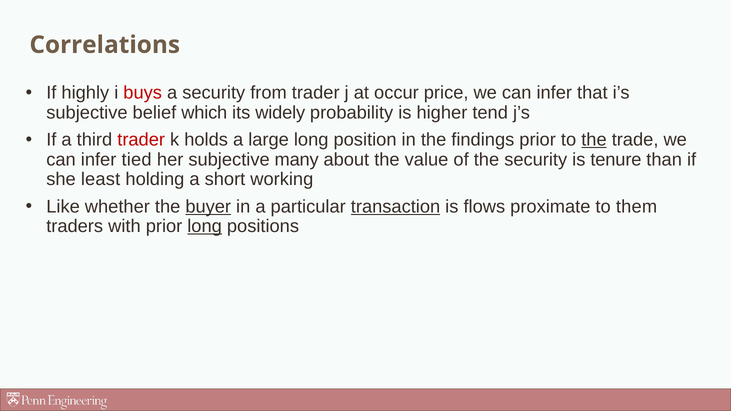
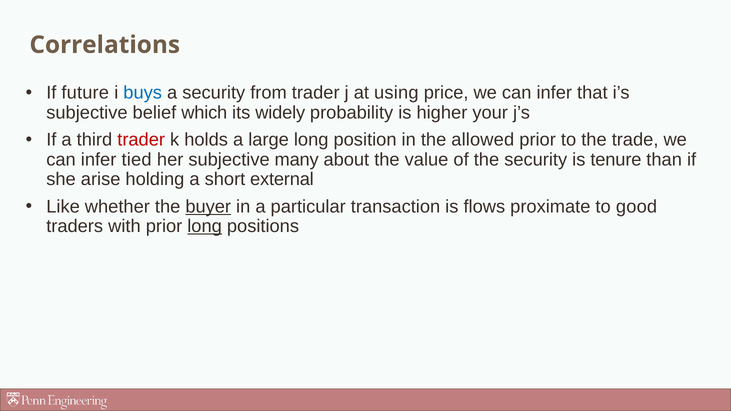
highly: highly -> future
buys colour: red -> blue
occur: occur -> using
tend: tend -> your
findings: findings -> allowed
the at (594, 140) underline: present -> none
least: least -> arise
working: working -> external
transaction underline: present -> none
them: them -> good
